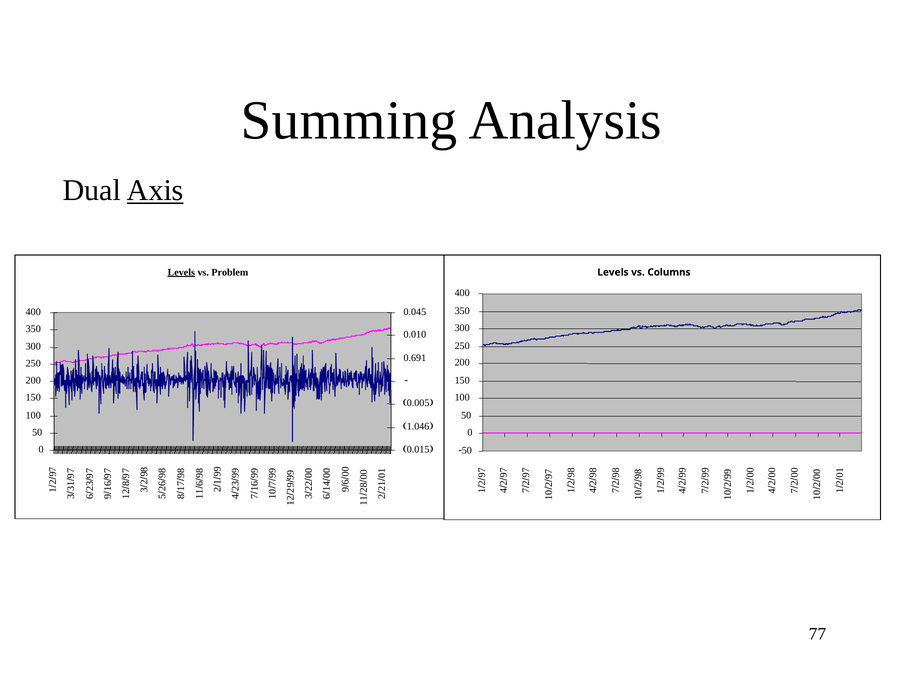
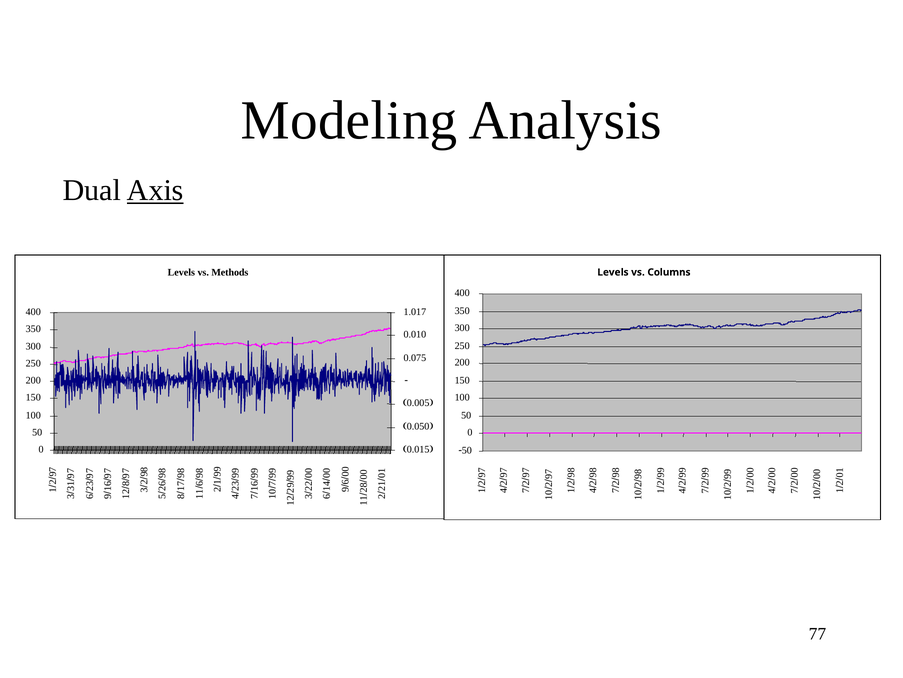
Summing: Summing -> Modeling
Levels at (181, 272) underline: present -> none
Problem: Problem -> Methods
0.045: 0.045 -> 1.017
0.691: 0.691 -> 0.075
1.046: 1.046 -> 0.050
